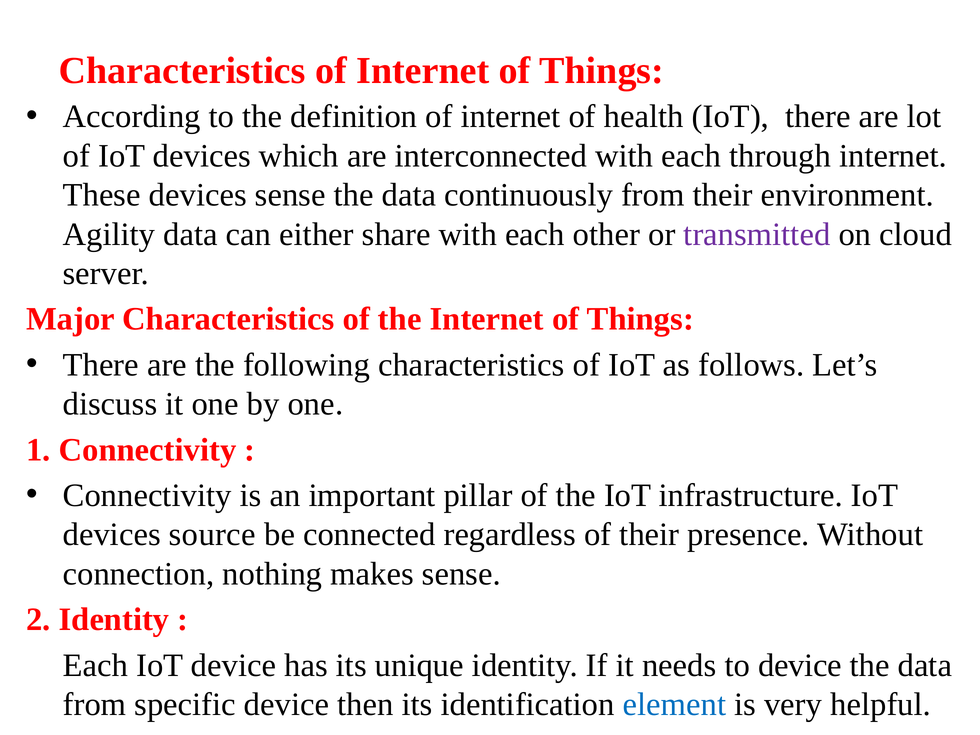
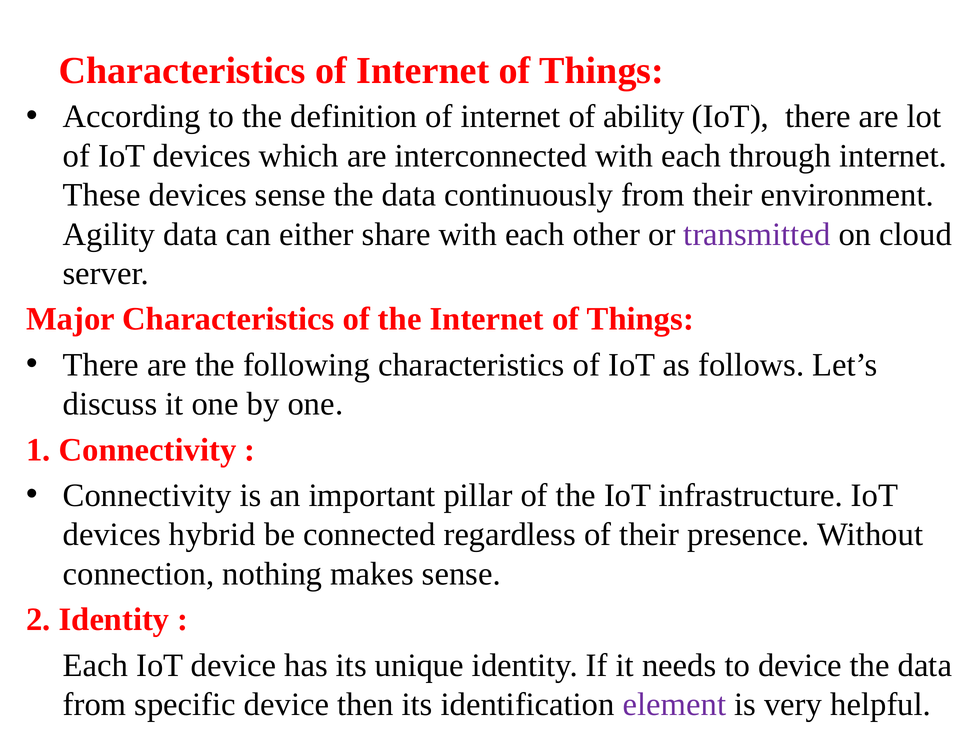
health: health -> ability
source: source -> hybrid
element colour: blue -> purple
